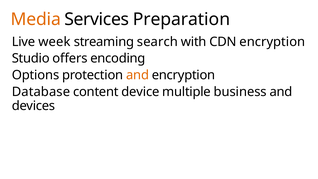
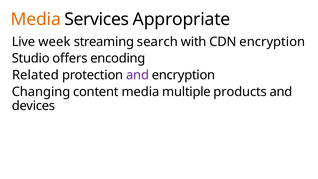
Preparation: Preparation -> Appropriate
Options: Options -> Related
and at (138, 75) colour: orange -> purple
Database: Database -> Changing
content device: device -> media
business: business -> products
